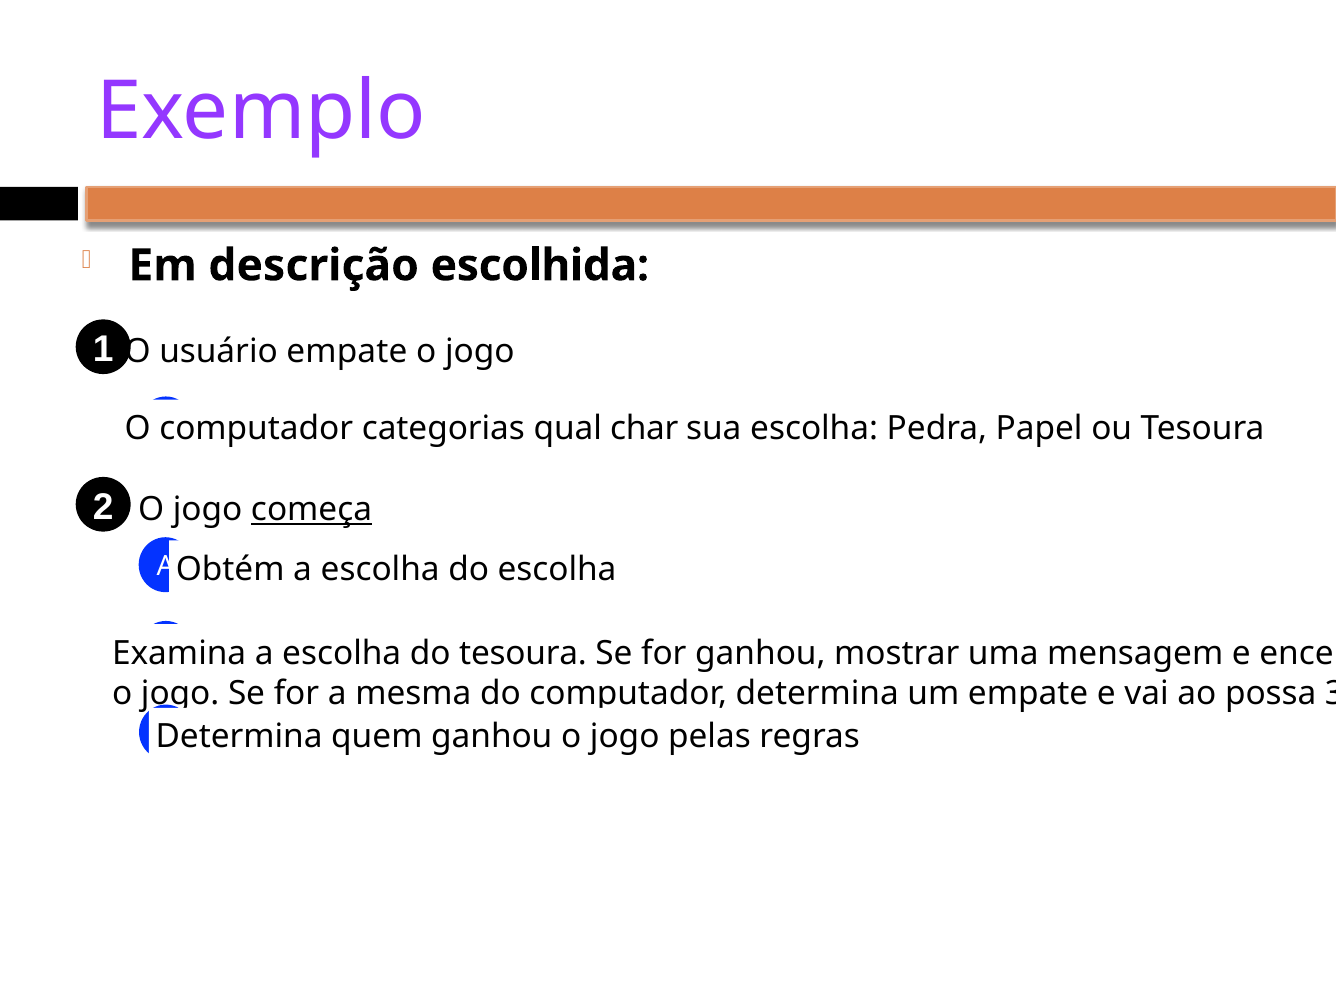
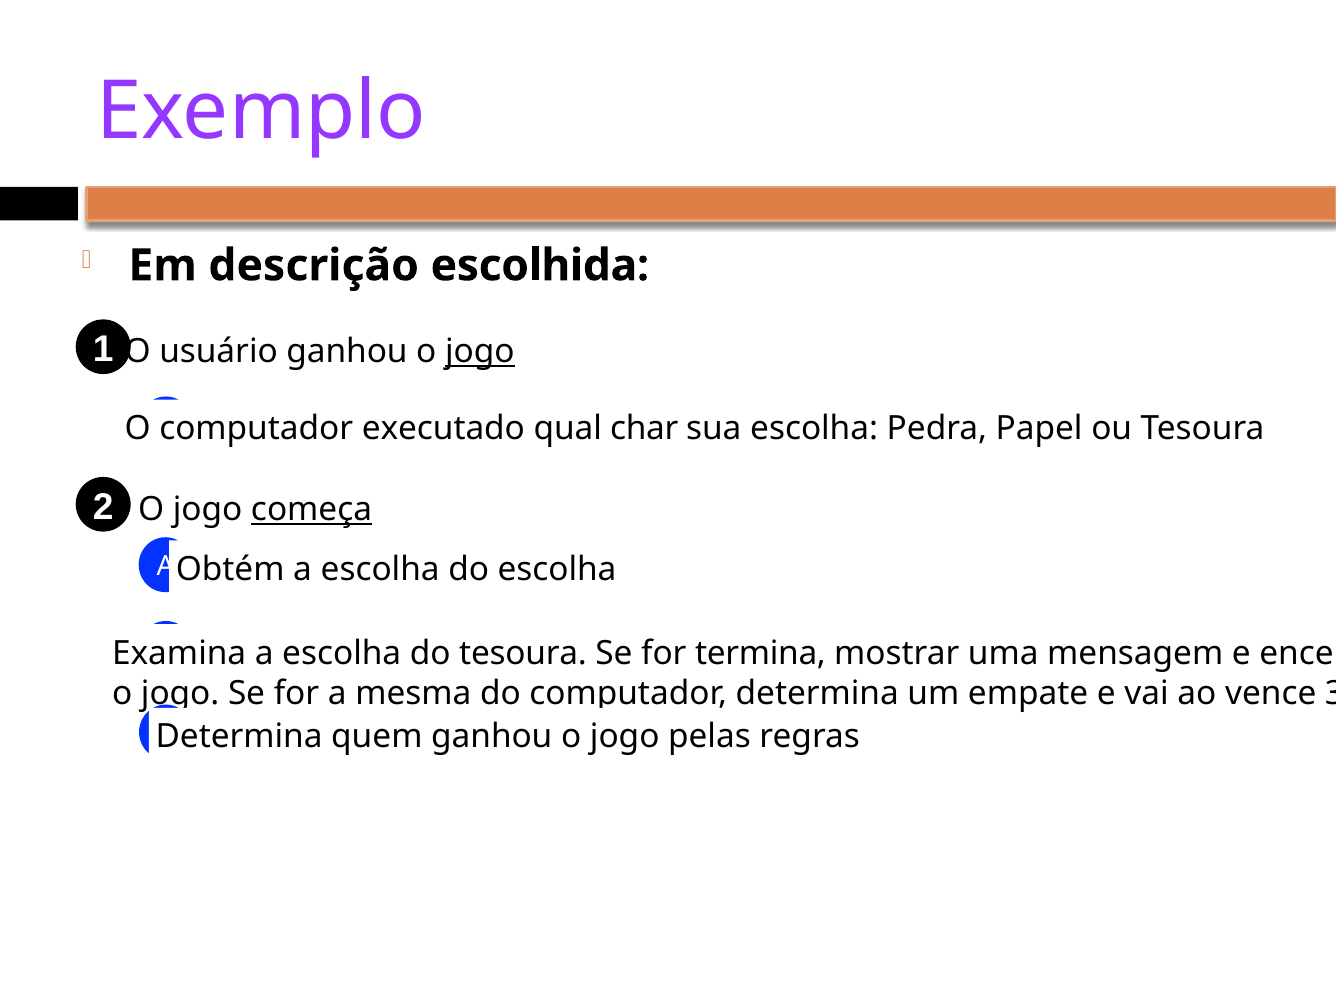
usuário empate: empate -> ganhou
jogo at (480, 351) underline: none -> present
categorias: categorias -> executado
for ganhou: ganhou -> termina
possa: possa -> vence
